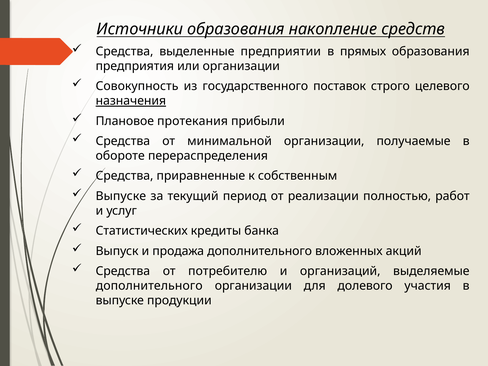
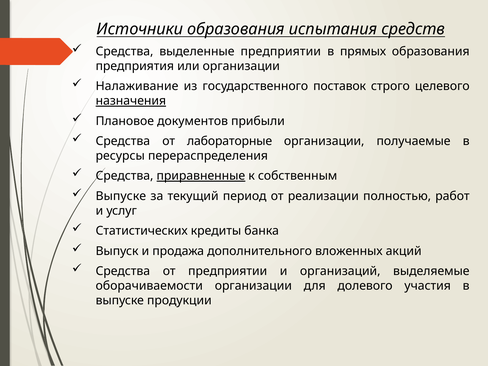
накопление: накопление -> испытания
Совокупность: Совокупность -> Налаживание
протекания: протекания -> документов
минимальной: минимальной -> лабораторные
обороте: обороте -> ресурсы
приравненные underline: none -> present
от потребителю: потребителю -> предприятии
дополнительного at (149, 286): дополнительного -> оборачиваемости
